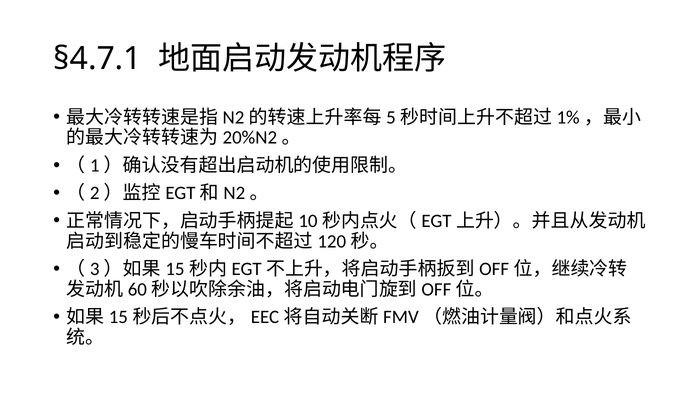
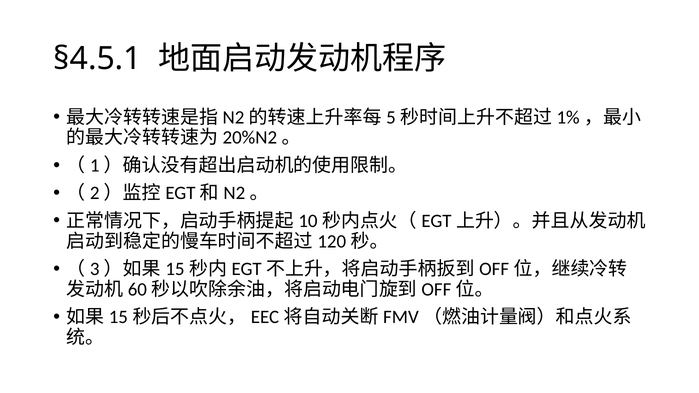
§4.7.1: §4.7.1 -> §4.5.1
